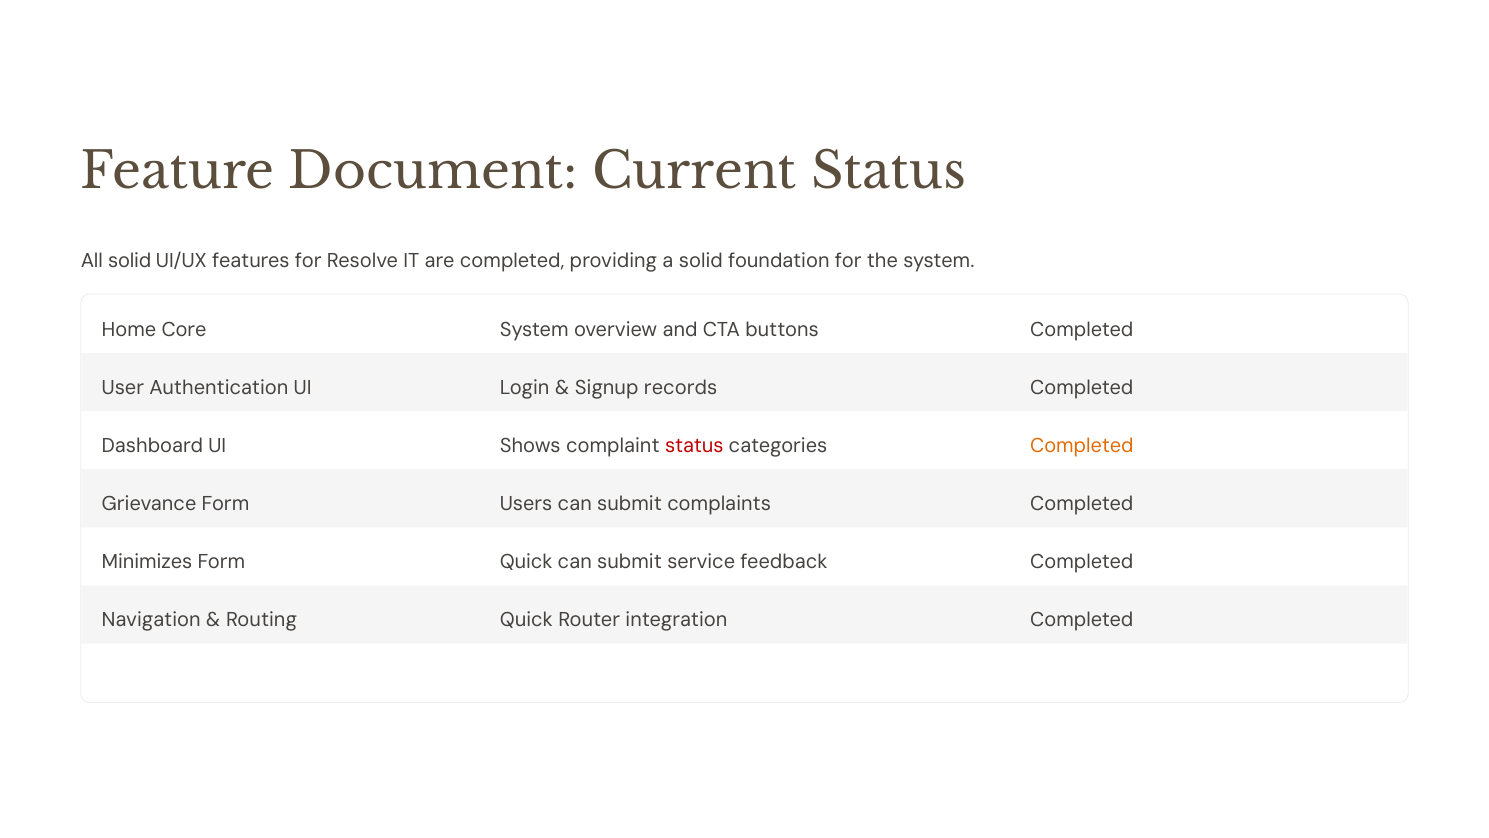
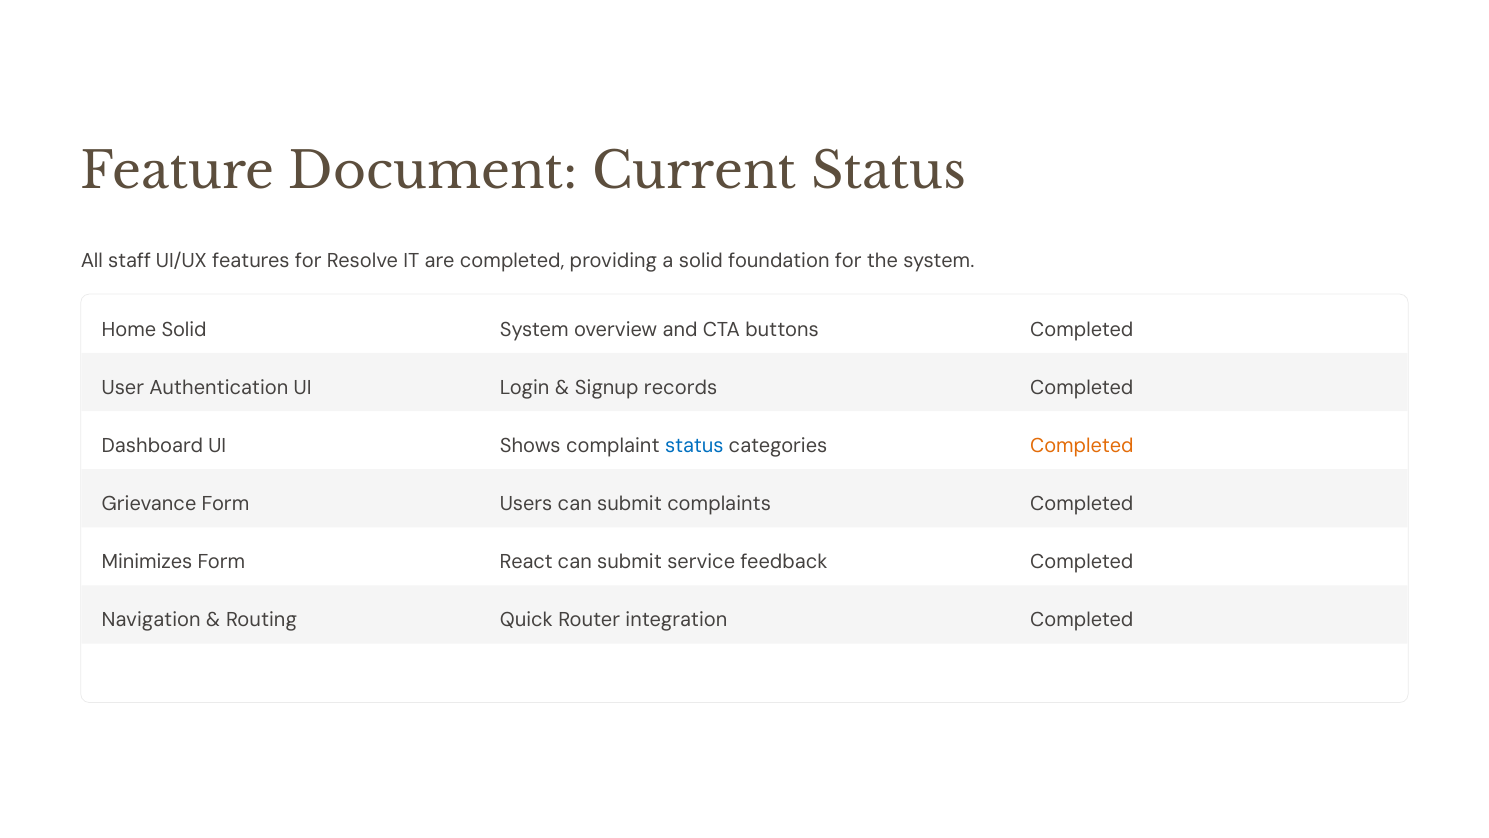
All solid: solid -> staff
Home Core: Core -> Solid
status at (694, 445) colour: red -> blue
Form Quick: Quick -> React
